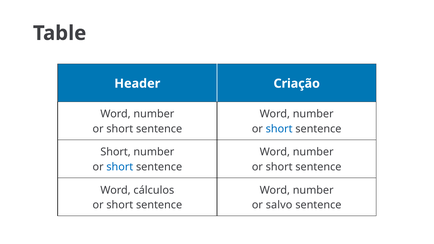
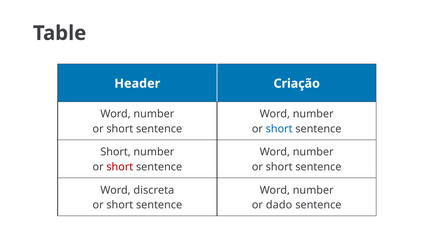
short at (120, 167) colour: blue -> red
cálculos: cálculos -> discreta
salvo: salvo -> dado
